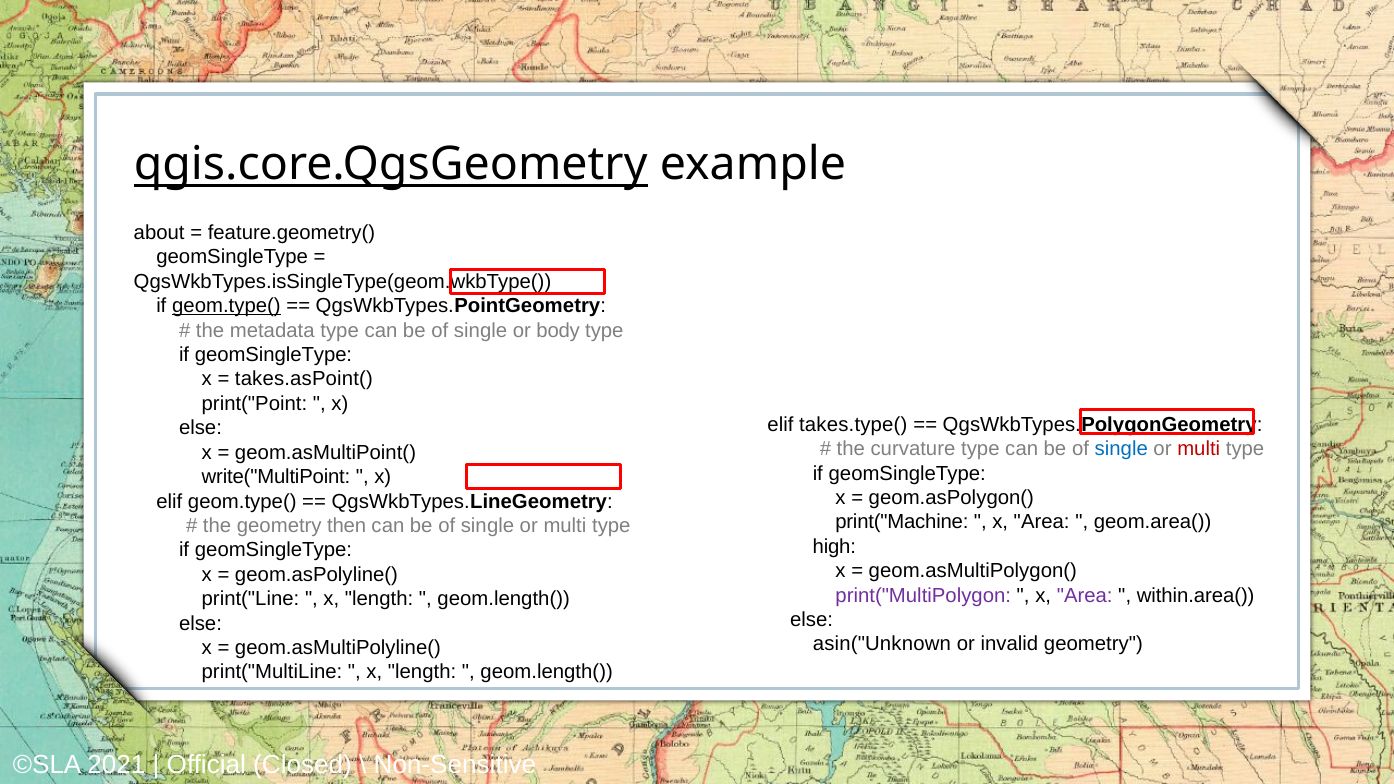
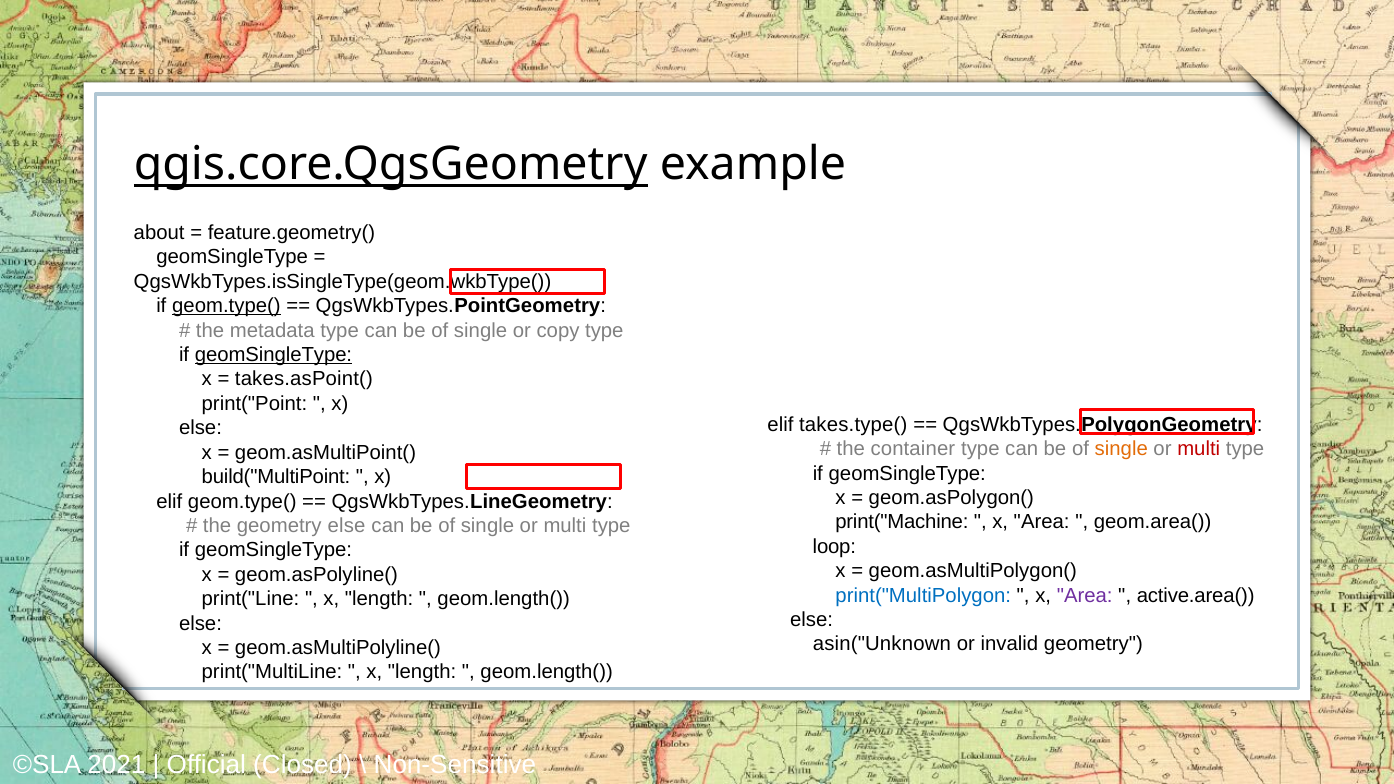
body: body -> copy
geomSingleType at (273, 355) underline: none -> present
curvature: curvature -> container
single at (1121, 449) colour: blue -> orange
write("MultiPoint: write("MultiPoint -> build("MultiPoint
geometry then: then -> else
high: high -> loop
print("MultiPolygon colour: purple -> blue
within.area(: within.area( -> active.area(
